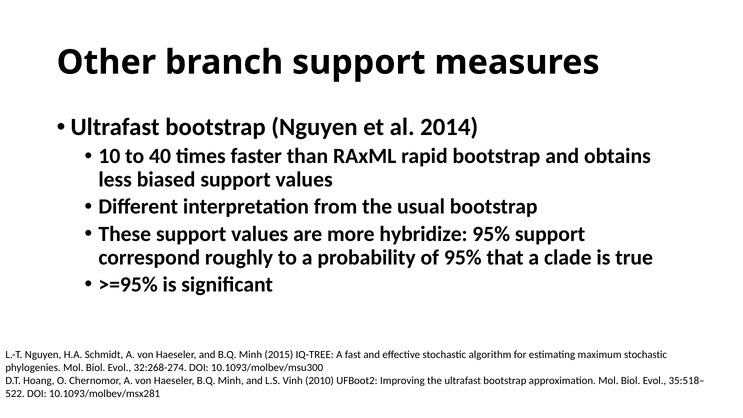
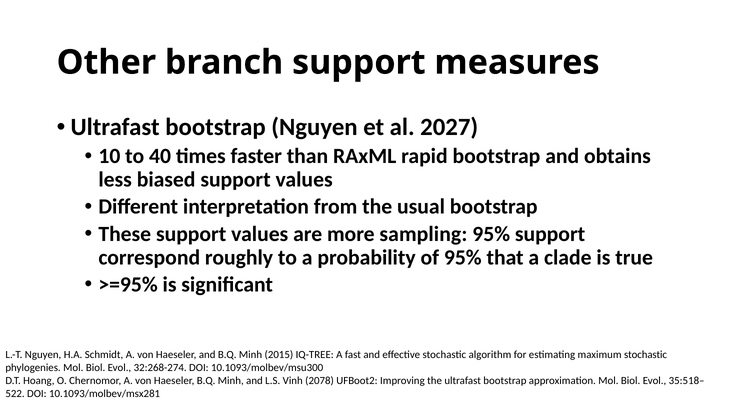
2014: 2014 -> 2027
hybridize: hybridize -> sampling
2010: 2010 -> 2078
